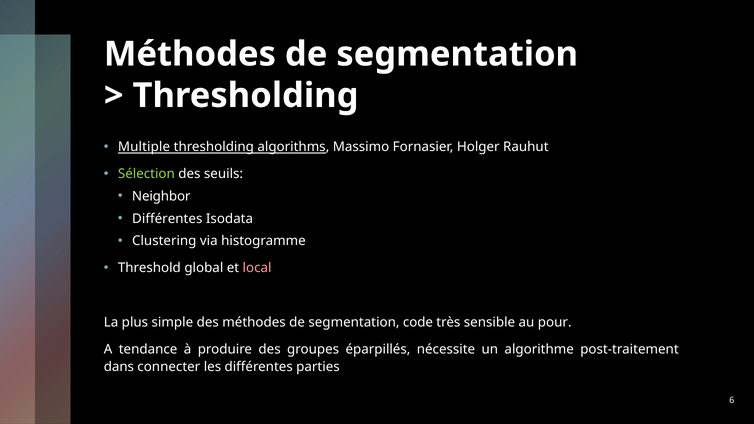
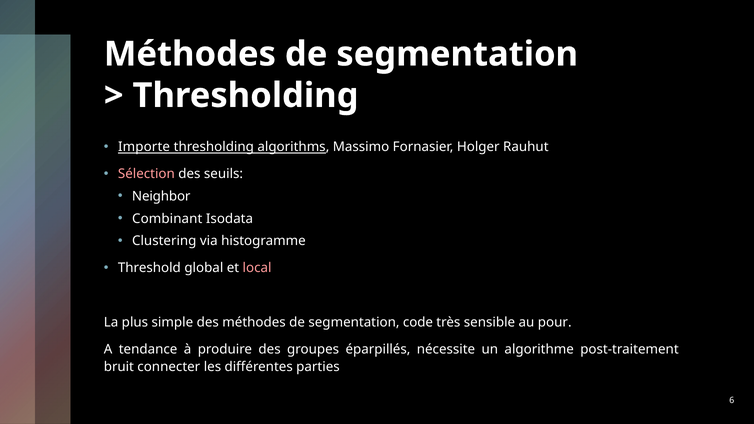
Multiple: Multiple -> Importe
Sélection colour: light green -> pink
Différentes at (167, 219): Différentes -> Combinant
dans: dans -> bruit
